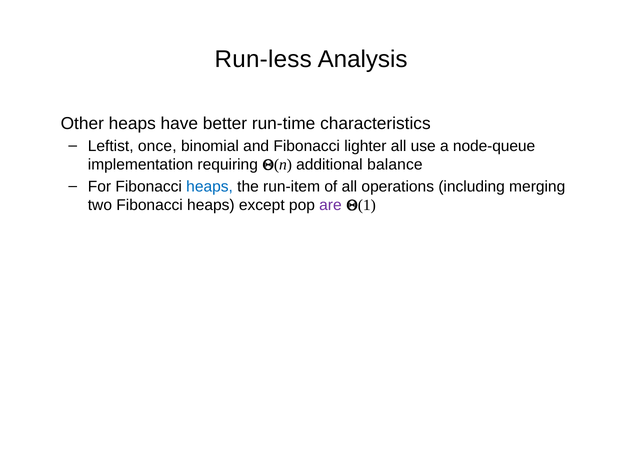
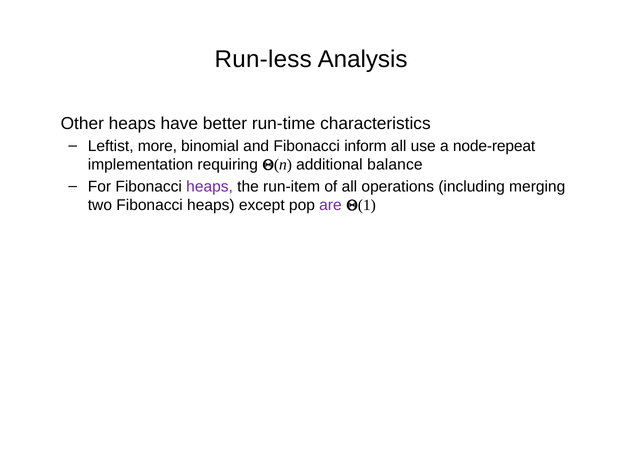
once: once -> more
lighter: lighter -> inform
node-queue: node-queue -> node-repeat
heaps at (210, 187) colour: blue -> purple
